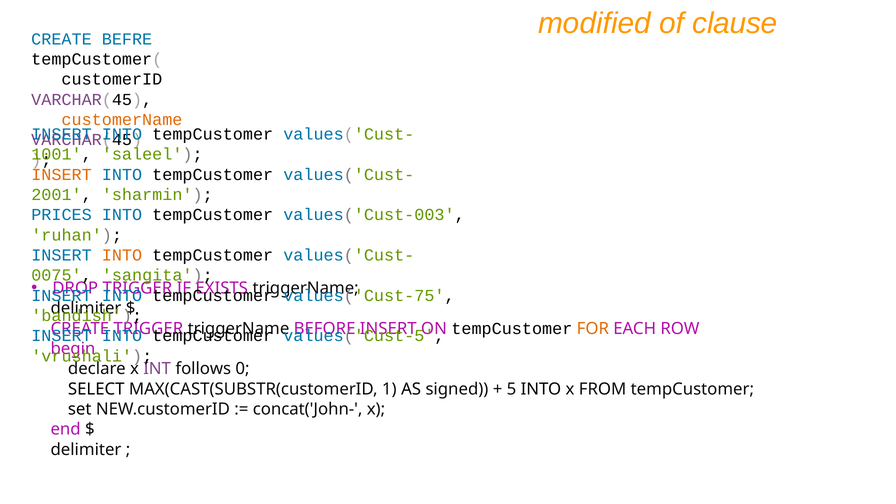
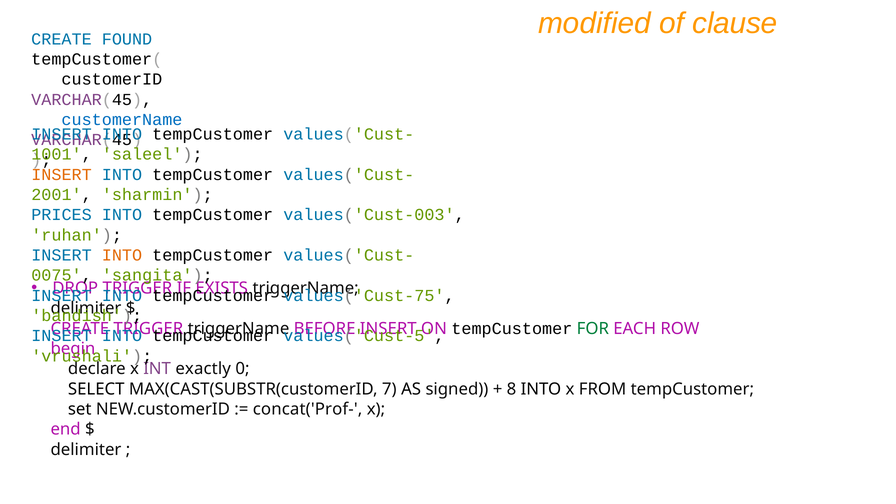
BEFRE: BEFRE -> FOUND
customerName colour: orange -> blue
FOR colour: orange -> green
follows: follows -> exactly
1: 1 -> 7
5: 5 -> 8
concat('John-: concat('John- -> concat('Prof-
